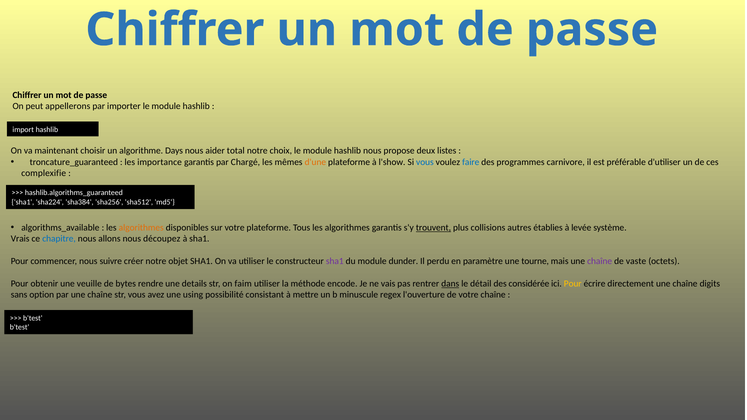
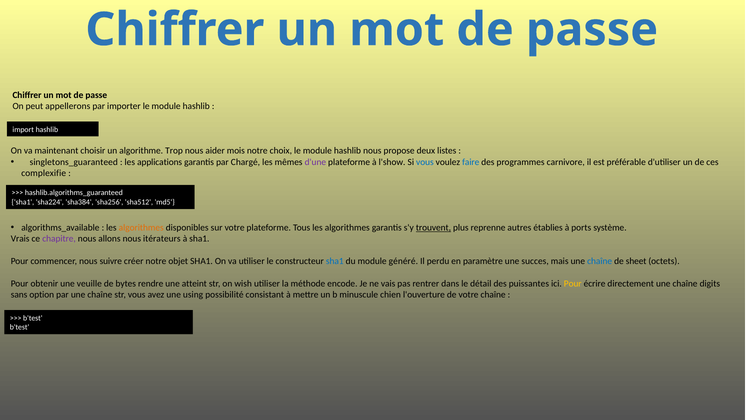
Days: Days -> Trop
total: total -> mois
troncature_guaranteed: troncature_guaranteed -> singletons_guaranteed
importance: importance -> applications
d'une colour: orange -> purple
collisions: collisions -> reprenne
levée: levée -> ports
chapitre colour: blue -> purple
découpez: découpez -> itérateurs
sha1 at (335, 261) colour: purple -> blue
dunder: dunder -> généré
tourne: tourne -> succes
chaîne at (600, 261) colour: purple -> blue
vaste: vaste -> sheet
details: details -> atteint
faim: faim -> wish
dans underline: present -> none
considérée: considérée -> puissantes
regex: regex -> chien
